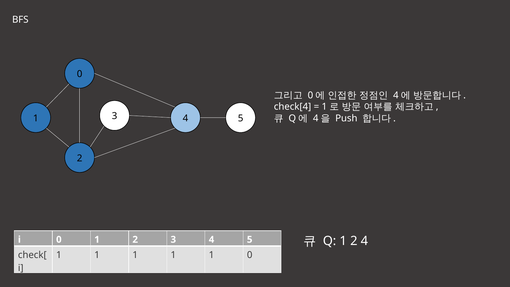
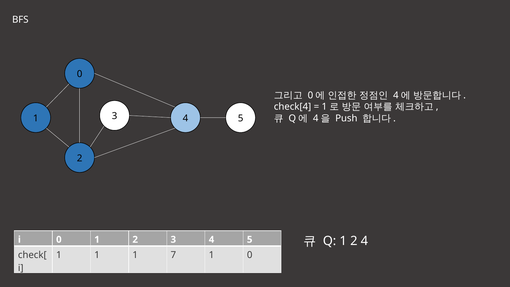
1 at (173, 255): 1 -> 7
